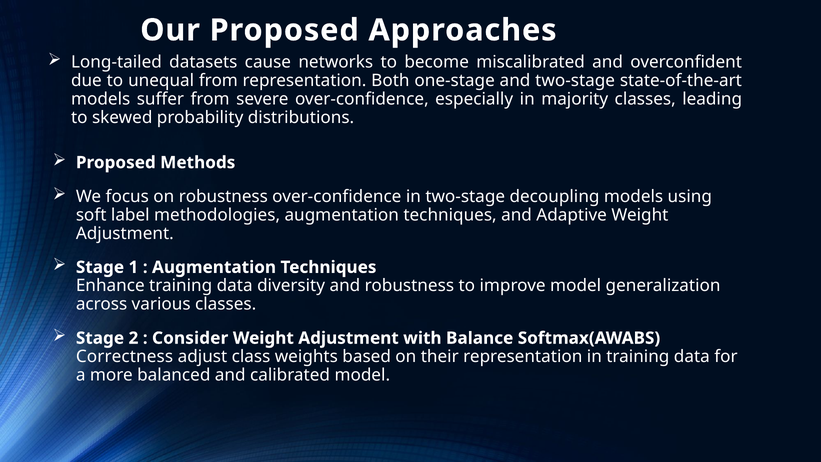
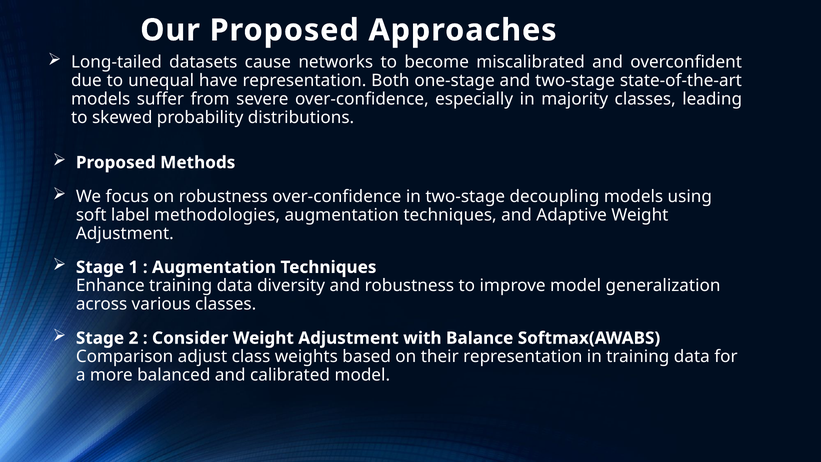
unequal from: from -> have
Correctness: Correctness -> Comparison
